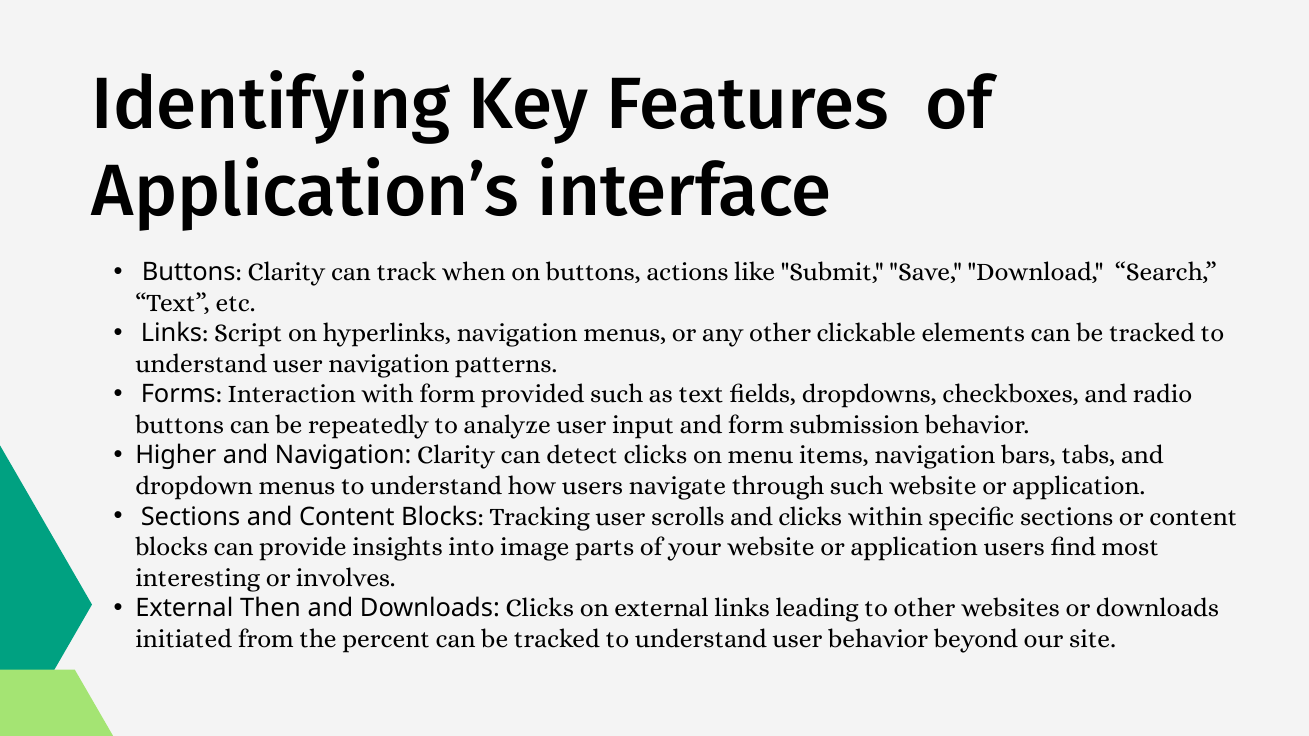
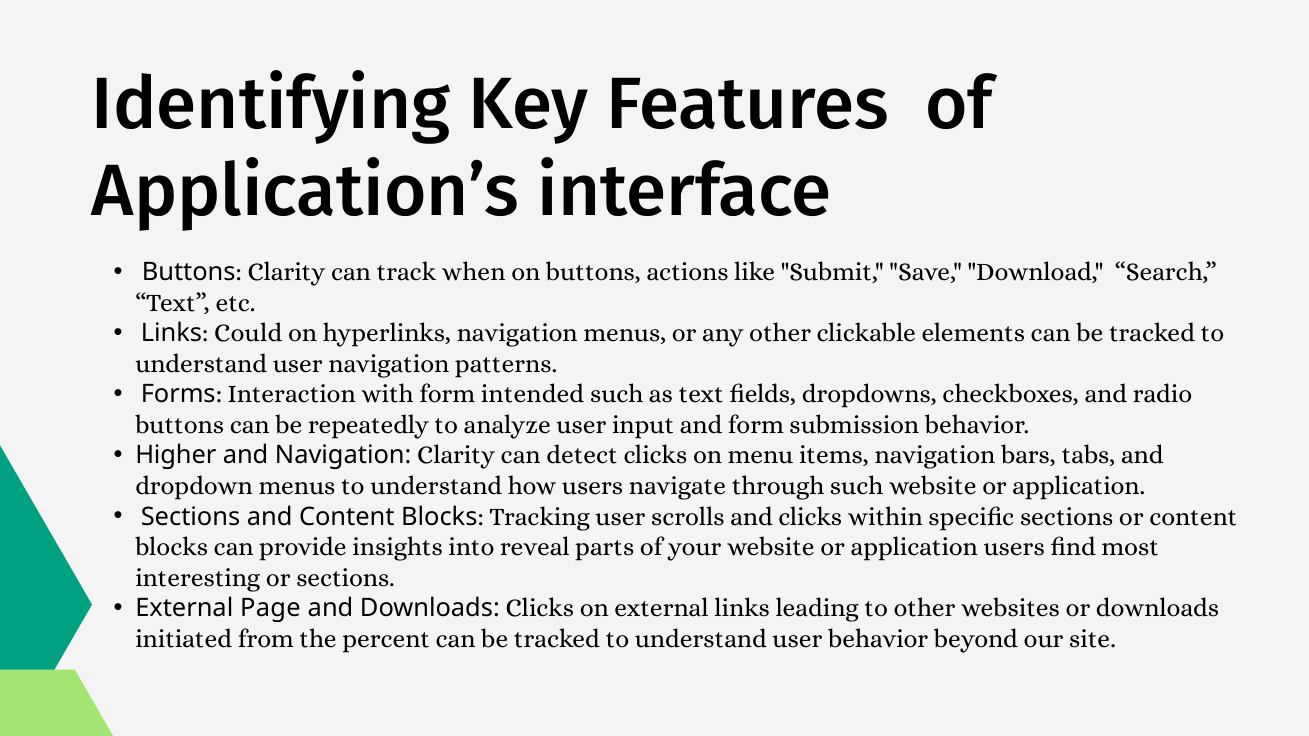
Script: Script -> Could
provided: provided -> intended
image: image -> reveal
or involves: involves -> sections
External Then: Then -> Page
